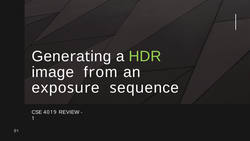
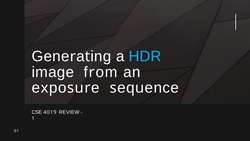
HDR colour: light green -> light blue
